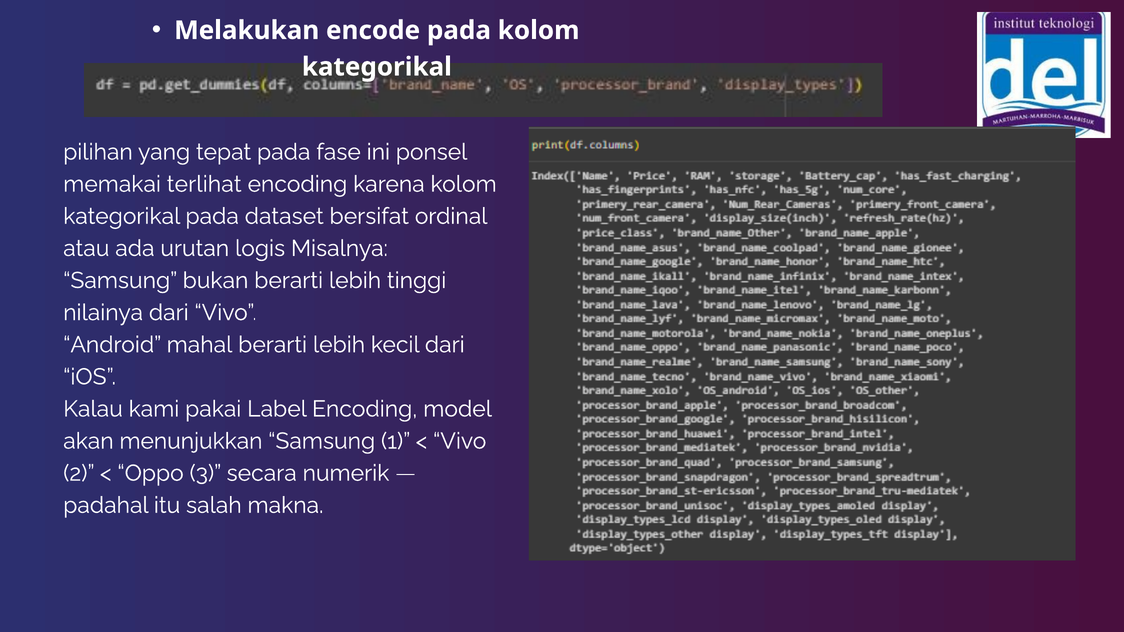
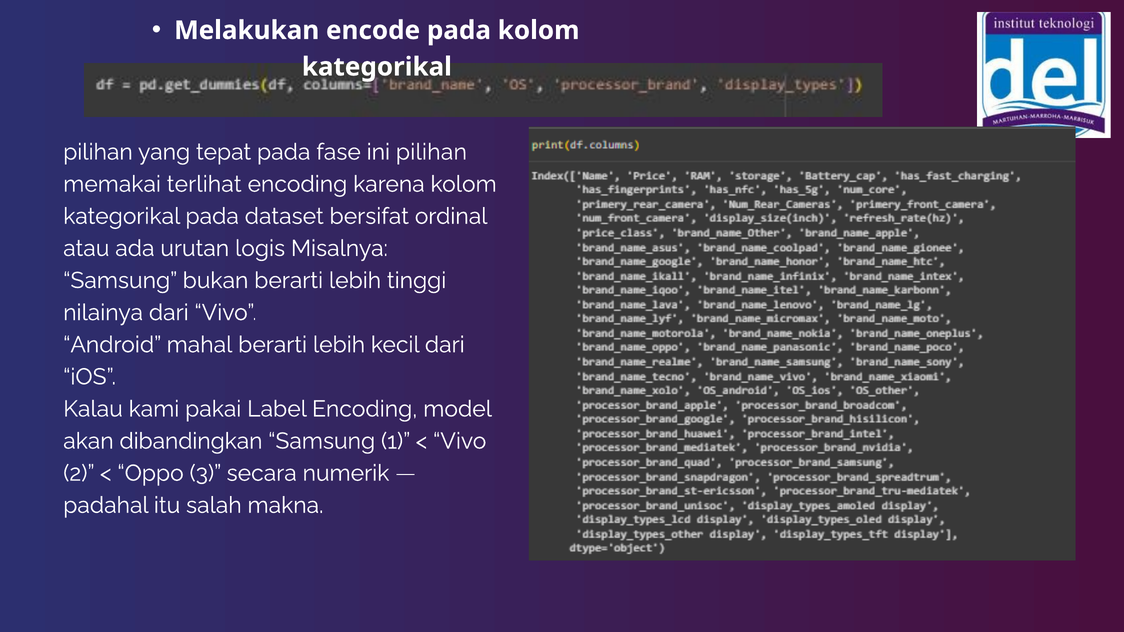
ini ponsel: ponsel -> pilihan
menunjukkan: menunjukkan -> dibandingkan
